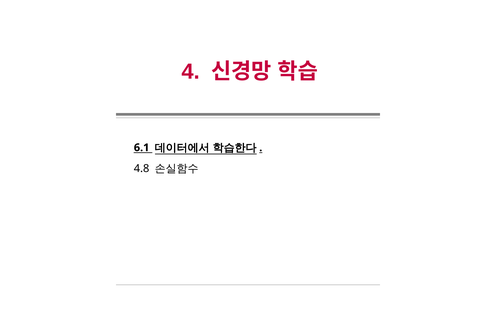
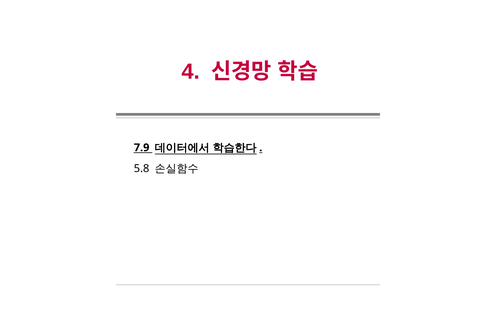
6.1: 6.1 -> 7.9
4.8: 4.8 -> 5.8
